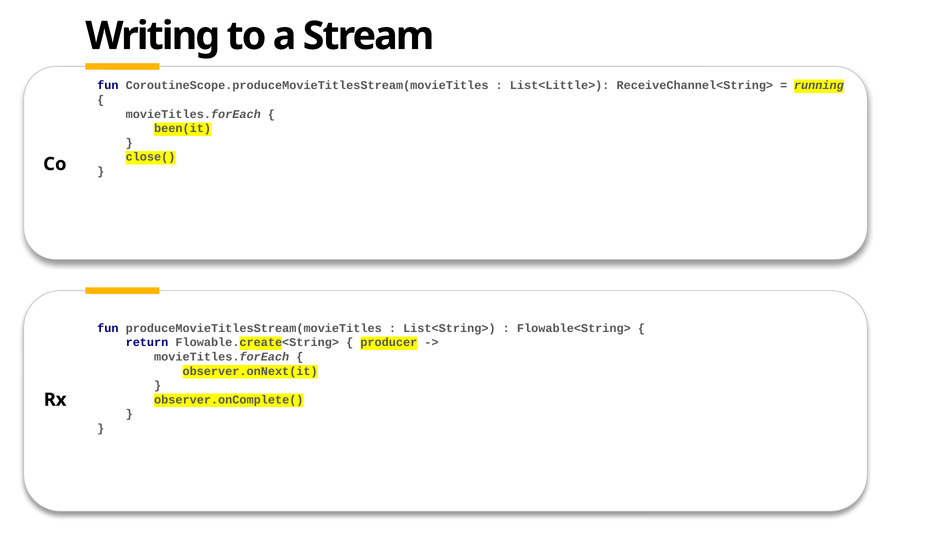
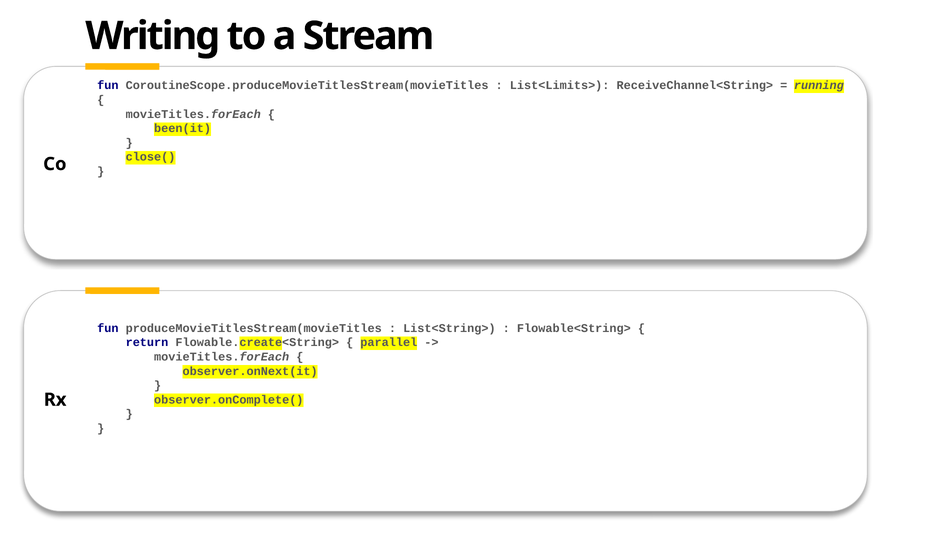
List<Little>: List<Little> -> List<Limits>
producer: producer -> parallel
